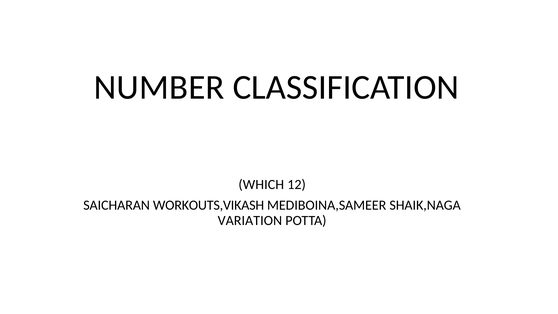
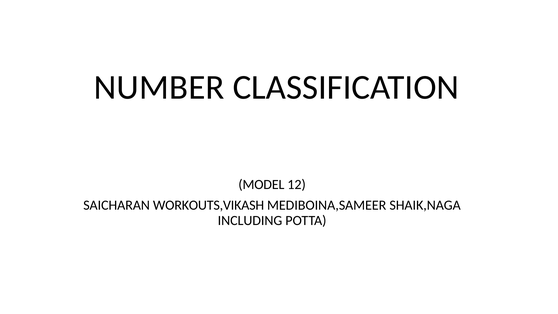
WHICH: WHICH -> MODEL
VARIATION: VARIATION -> INCLUDING
